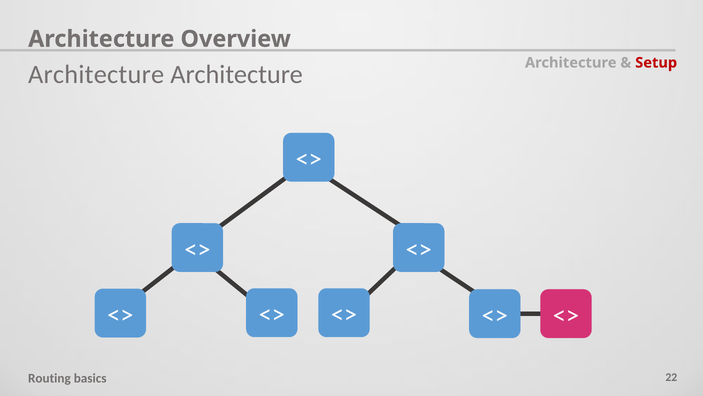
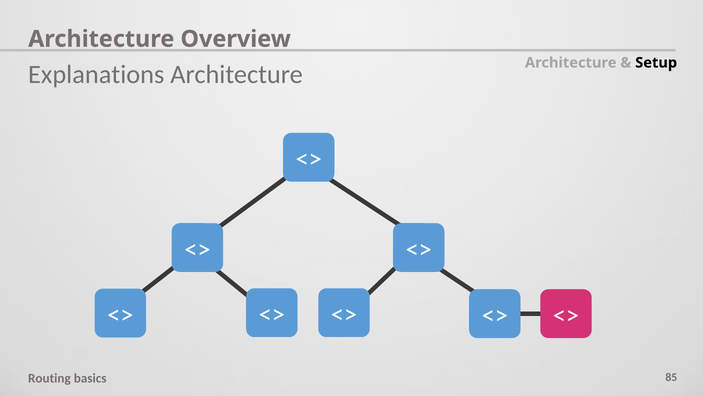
Setup colour: red -> black
Architecture at (96, 75): Architecture -> Explanations
22: 22 -> 85
